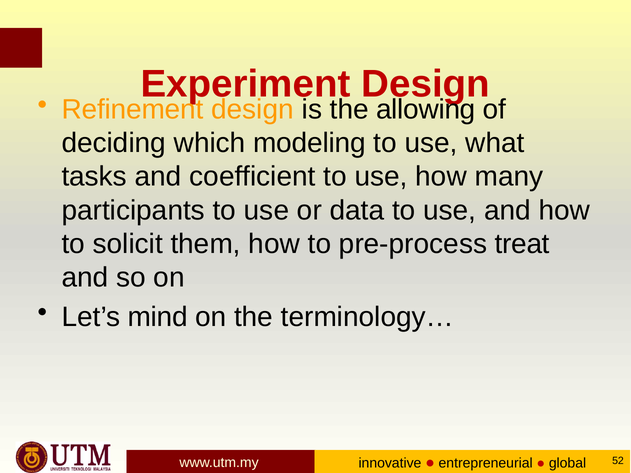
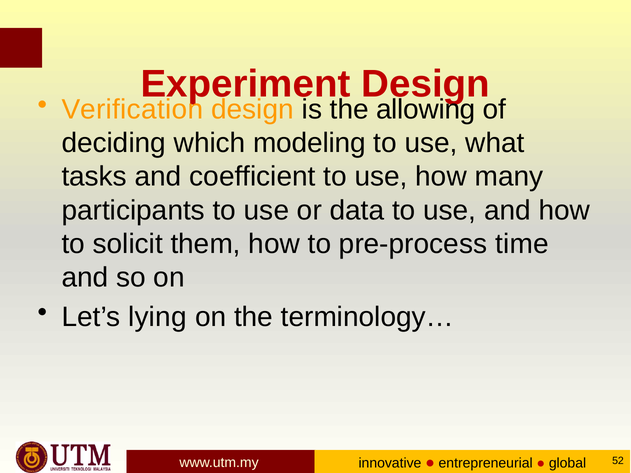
Refinement: Refinement -> Verification
treat: treat -> time
mind: mind -> lying
